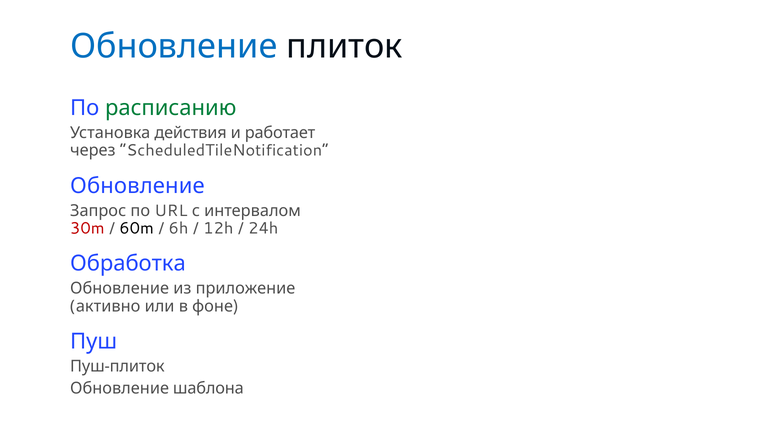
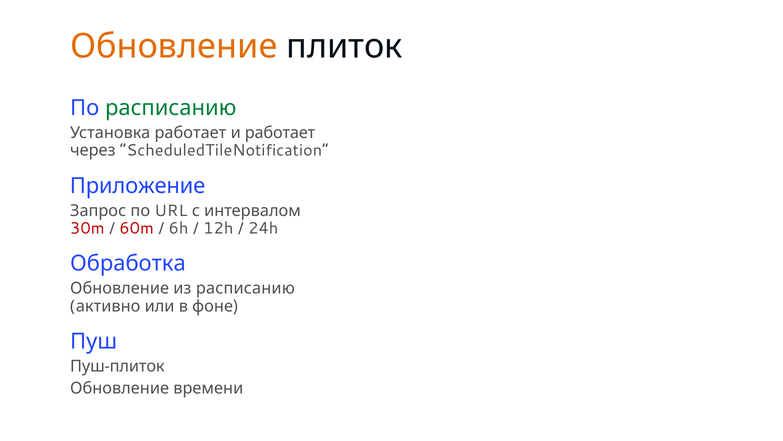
Обновление at (174, 47) colour: blue -> orange
Установка действия: действия -> работает
Обновление at (137, 186): Обновление -> Приложение
60m colour: black -> red
из приложение: приложение -> расписанию
шаблона: шаблона -> времени
